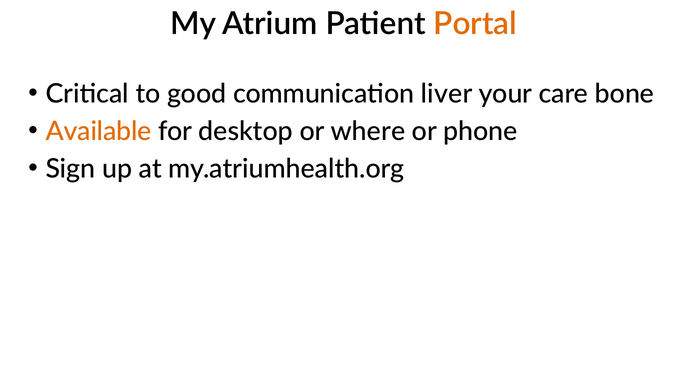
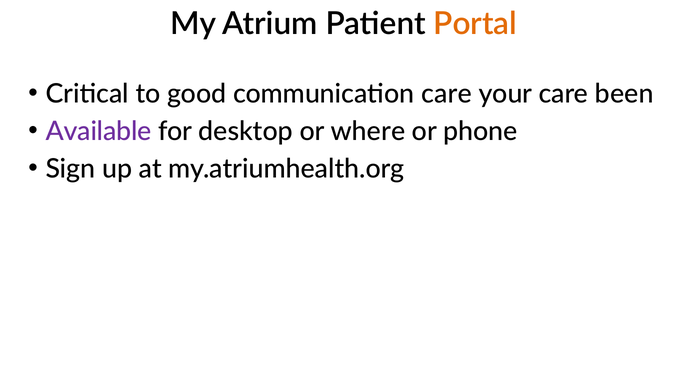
communication liver: liver -> care
bone: bone -> been
Available colour: orange -> purple
